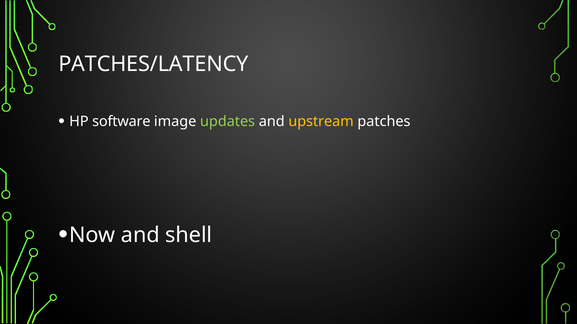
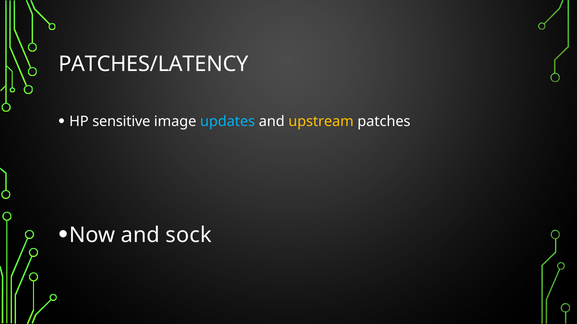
software: software -> sensitive
updates colour: light green -> light blue
shell: shell -> sock
